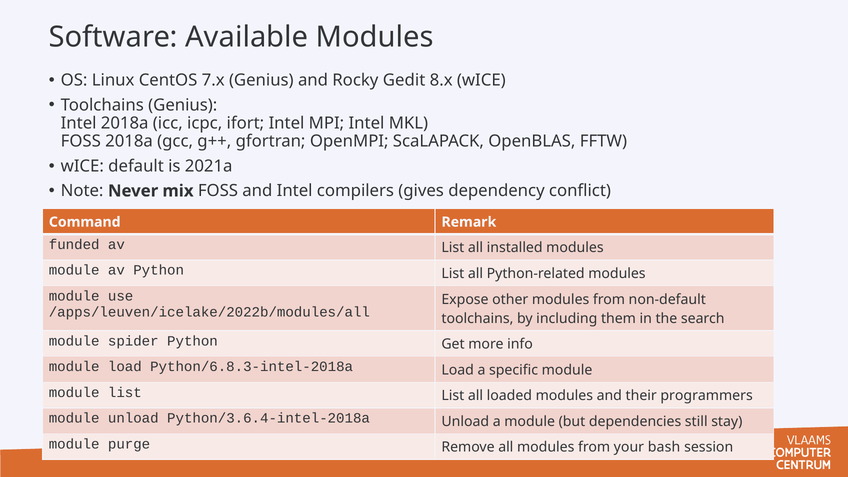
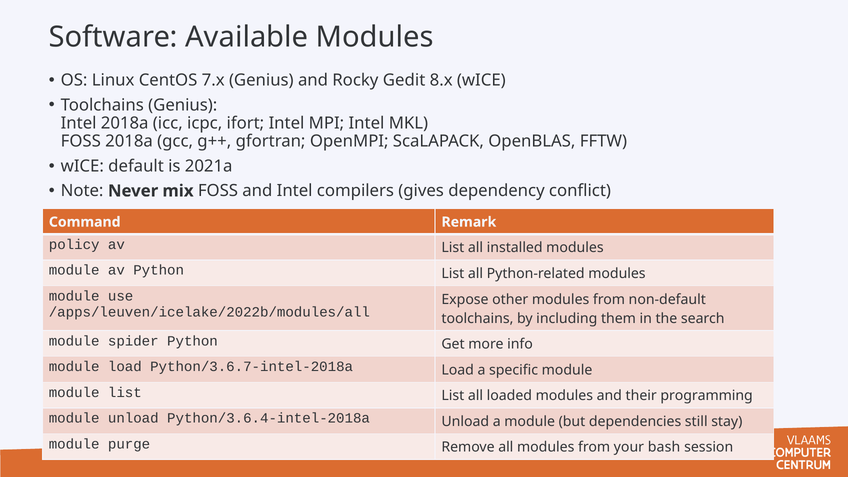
funded: funded -> policy
Python/6.8.3-intel-2018a: Python/6.8.3-intel-2018a -> Python/3.6.7-intel-2018a
programmers: programmers -> programming
